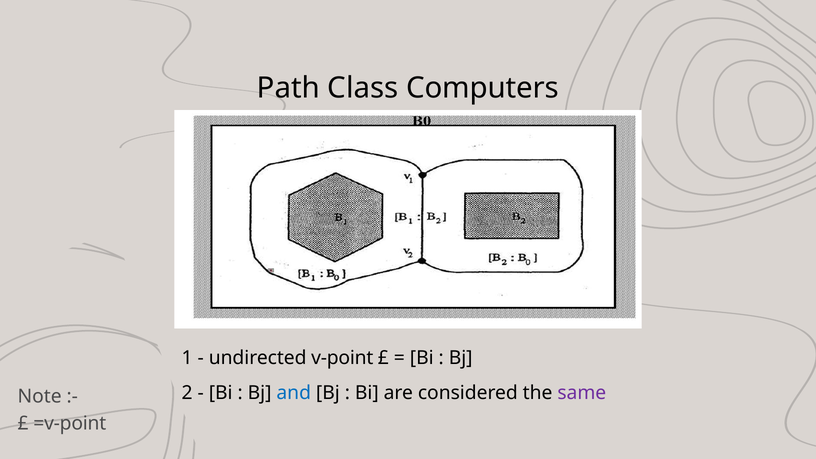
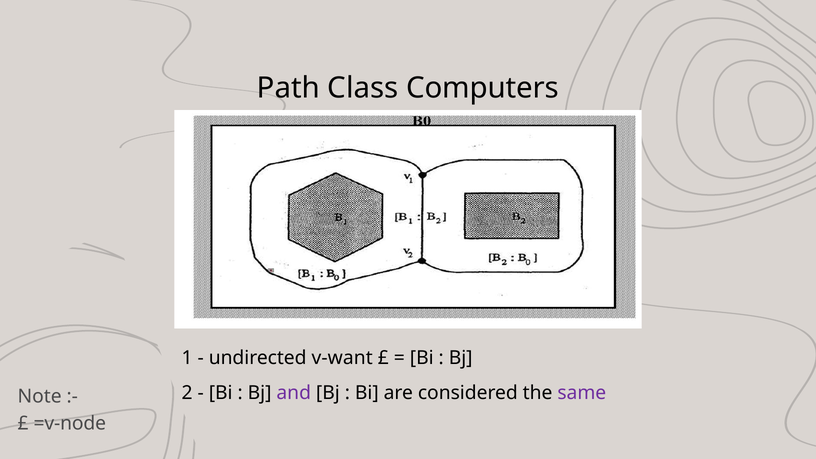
v-point: v-point -> v-want
and colour: blue -> purple
=v-point: =v-point -> =v-node
